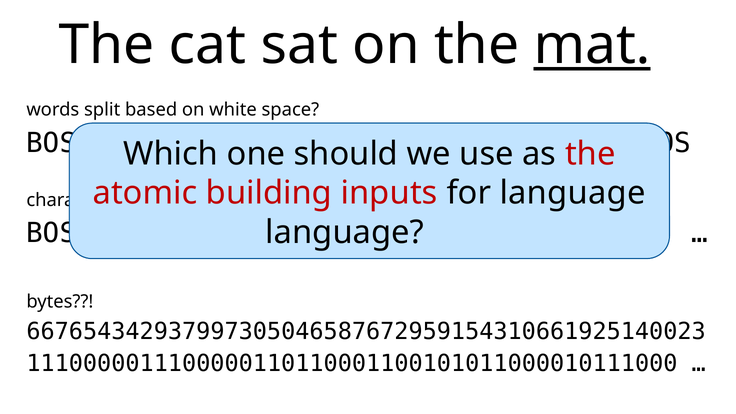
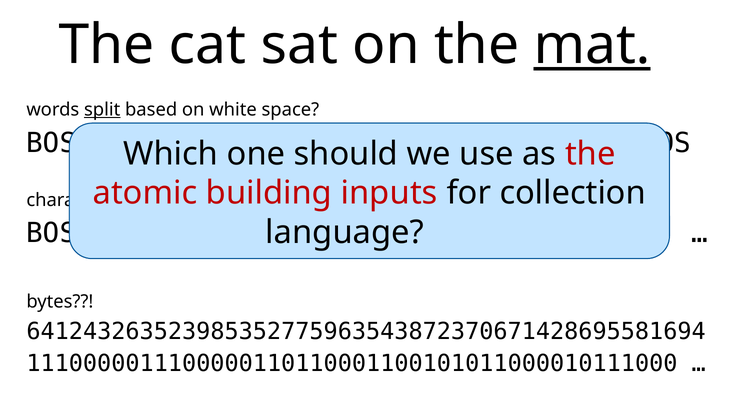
split underline: none -> present
for language: language -> collection
667654342937997305046587672959154310661925140023: 667654342937997305046587672959154310661925140023 -> 641243263523985352775963543872370671428695581694
